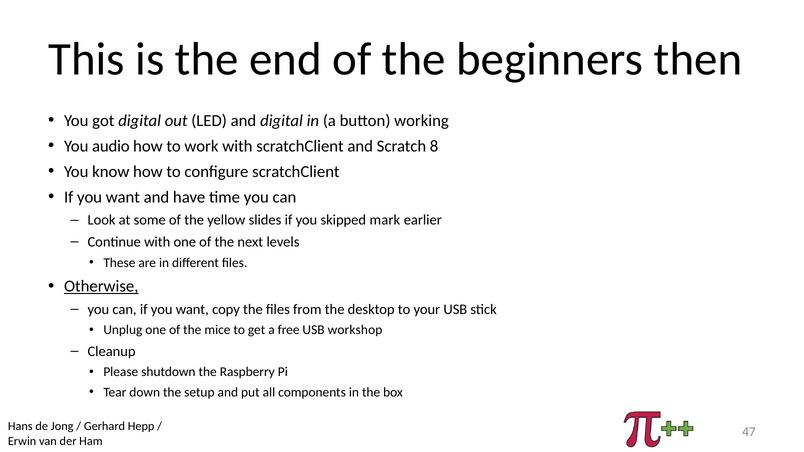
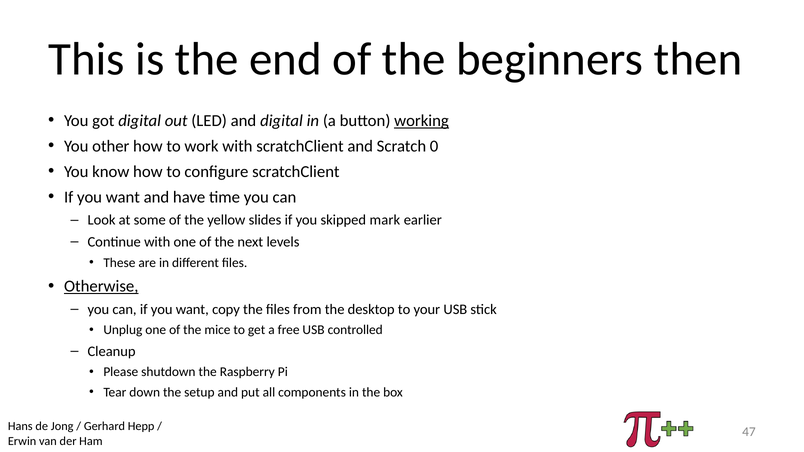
working underline: none -> present
audio: audio -> other
8: 8 -> 0
workshop: workshop -> controlled
